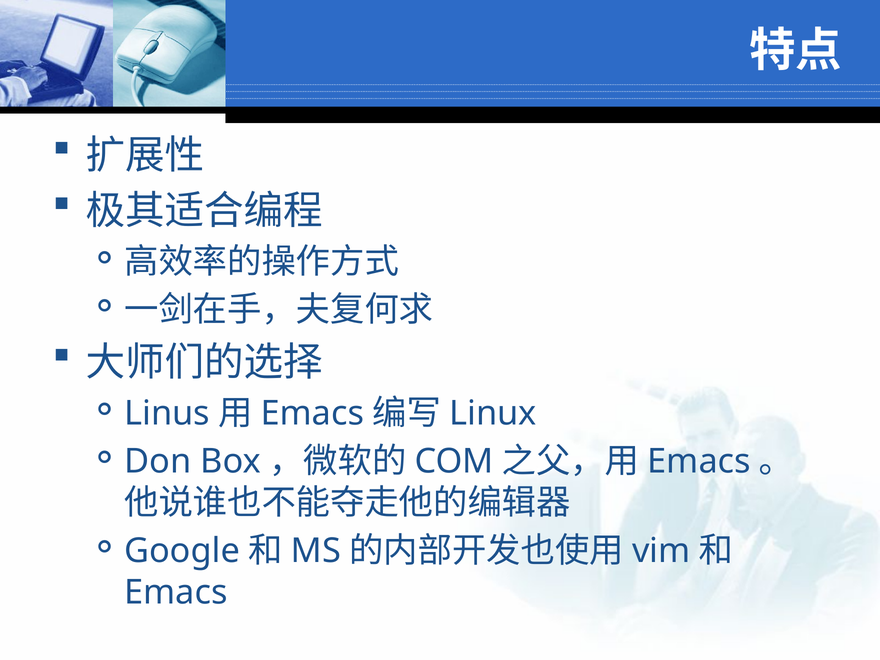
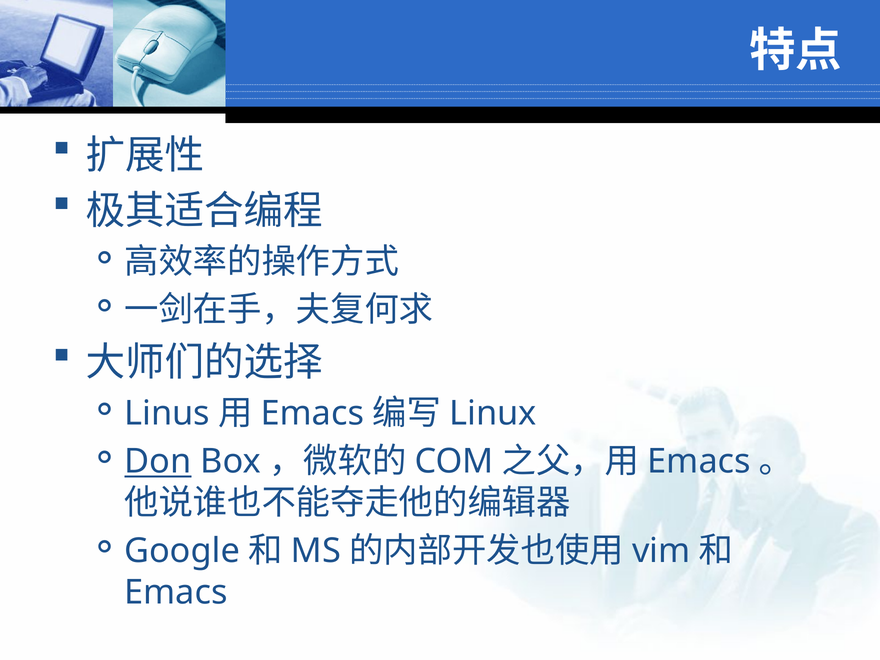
Don underline: none -> present
